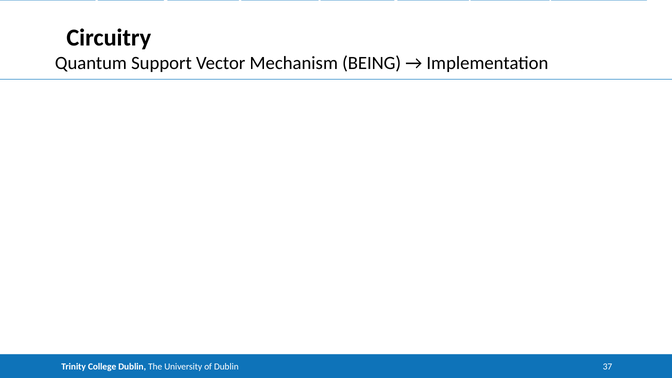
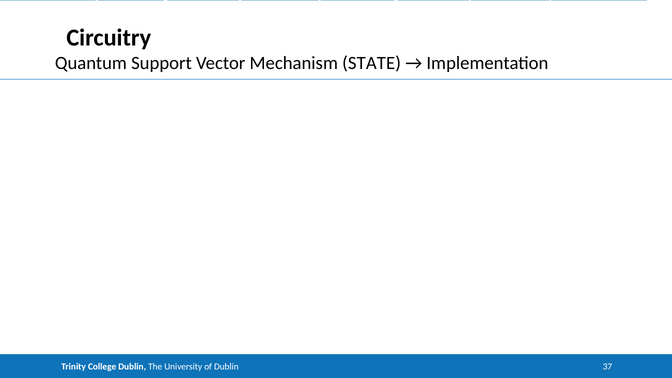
BEING: BEING -> STATE
